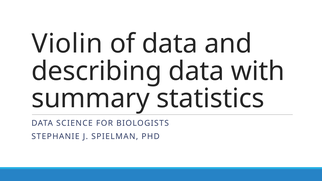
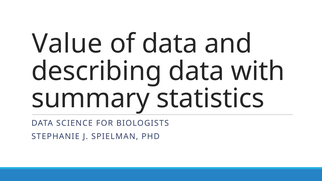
Violin: Violin -> Value
